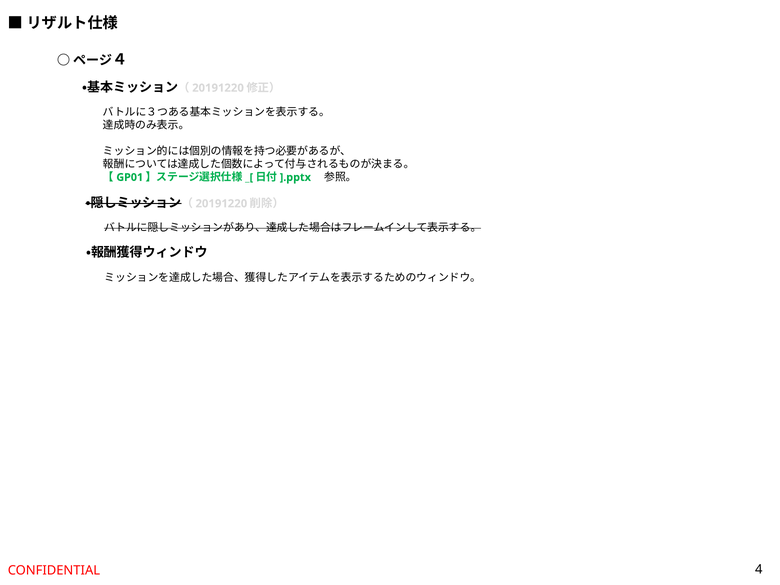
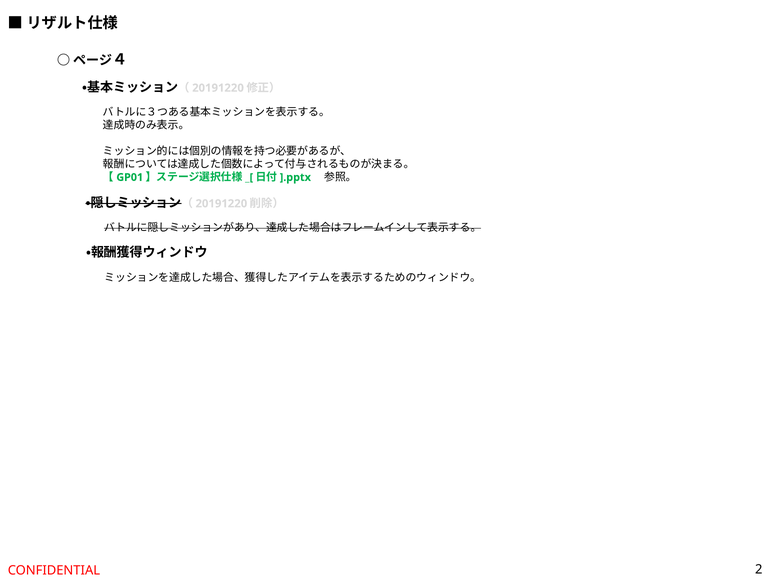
4: 4 -> 2
